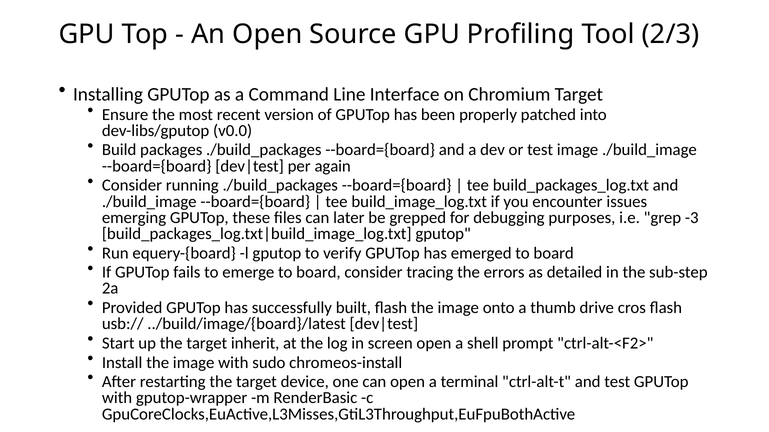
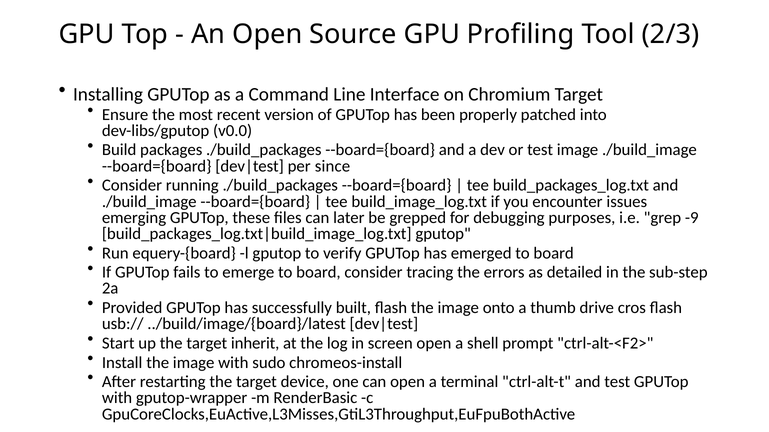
again: again -> since
-3: -3 -> -9
